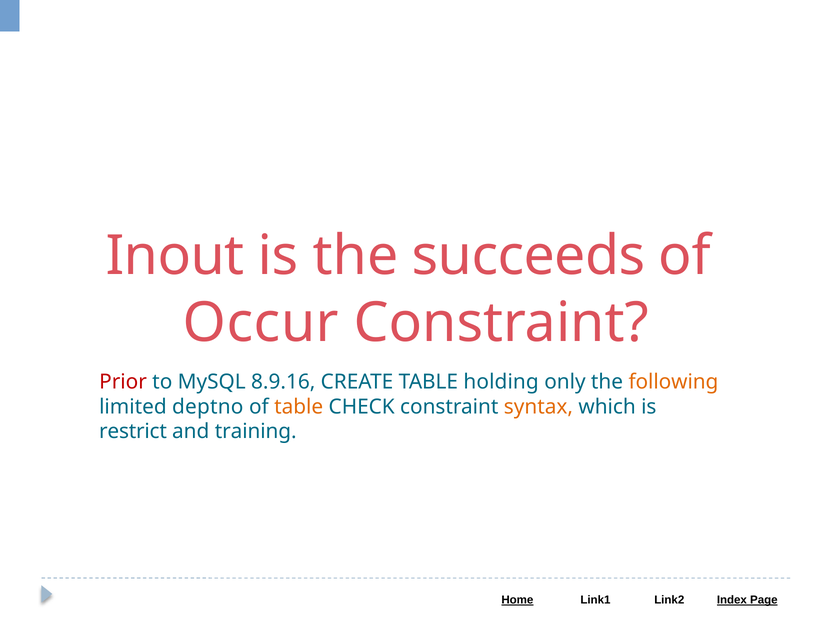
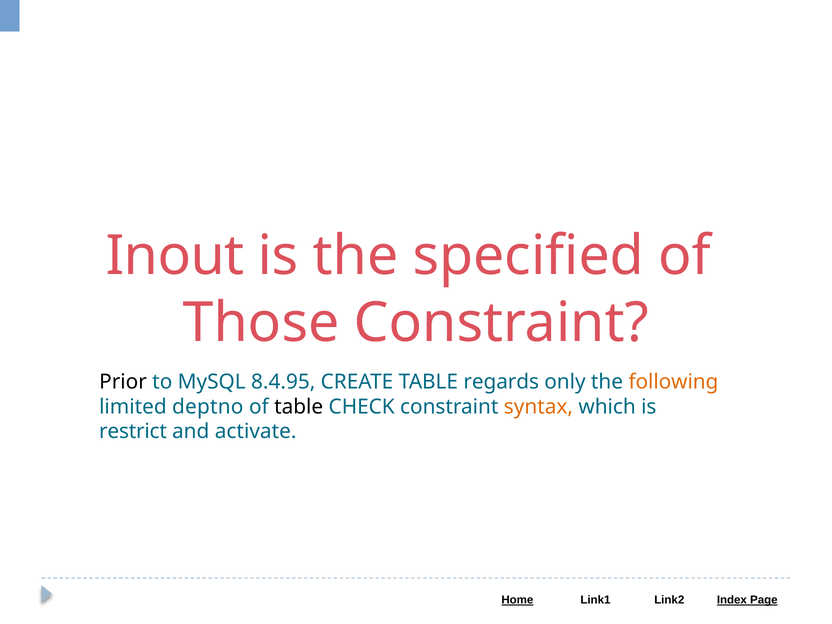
succeeds: succeeds -> specified
Occur: Occur -> Those
Prior colour: red -> black
8.9.16: 8.9.16 -> 8.4.95
holding: holding -> regards
table at (299, 407) colour: orange -> black
training: training -> activate
